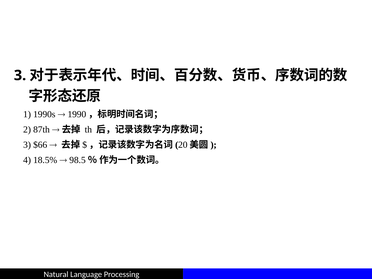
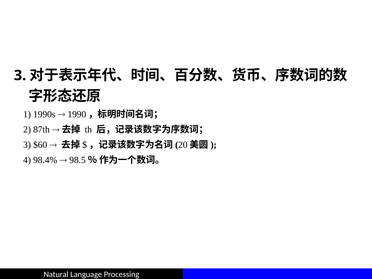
$66: $66 -> $60
18.5%: 18.5% -> 98.4%
